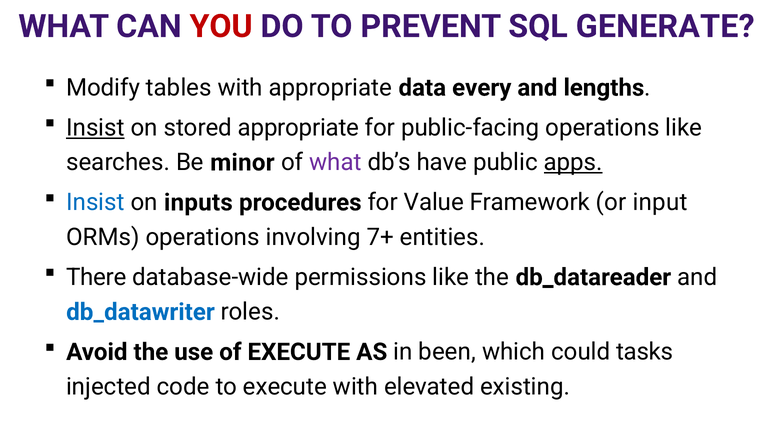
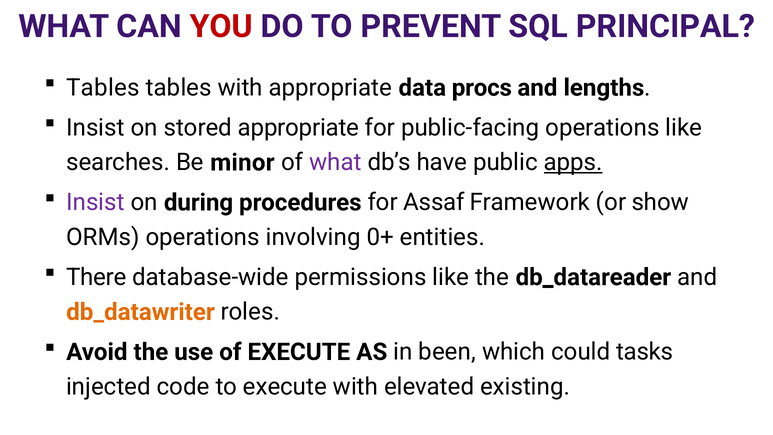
GENERATE: GENERATE -> PRINCIPAL
Modify at (103, 88): Modify -> Tables
every: every -> procs
Insist at (95, 128) underline: present -> none
Insist at (95, 202) colour: blue -> purple
inputs: inputs -> during
Value: Value -> Assaf
input: input -> show
7+: 7+ -> 0+
db_datawriter colour: blue -> orange
